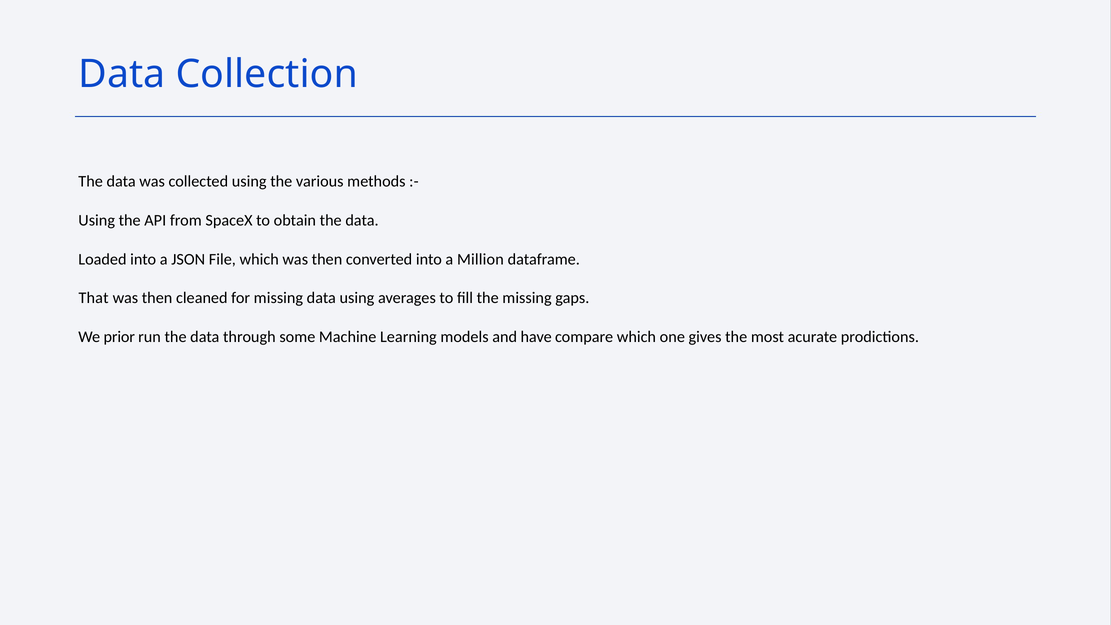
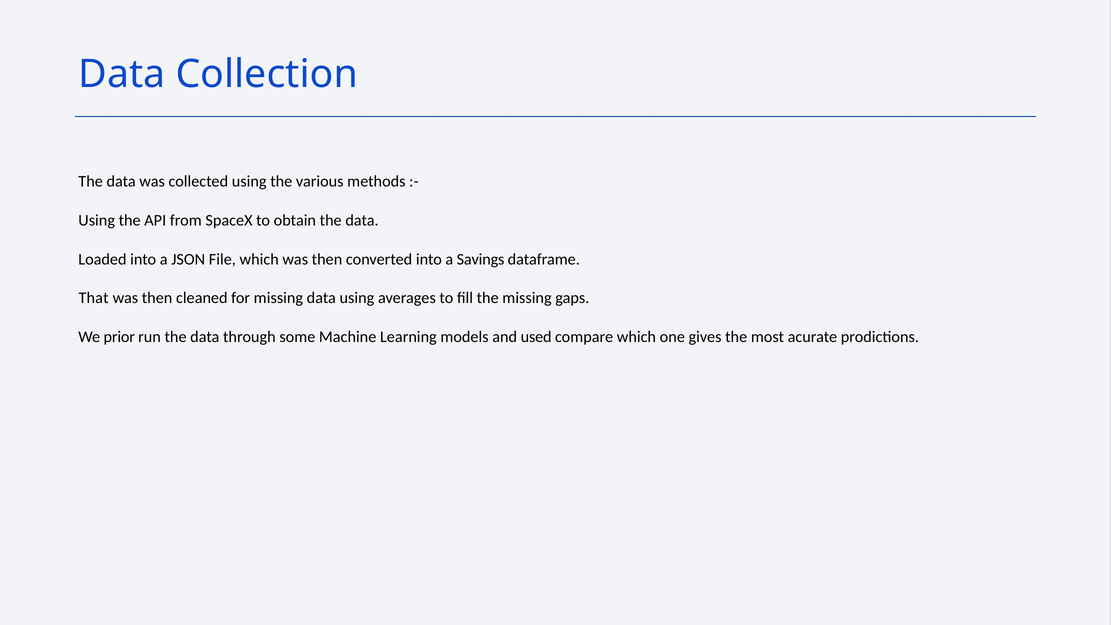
Million: Million -> Savings
have: have -> used
